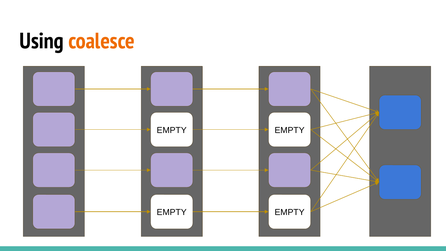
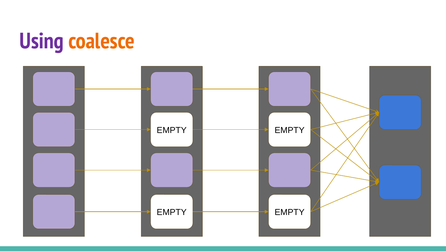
Using colour: black -> purple
